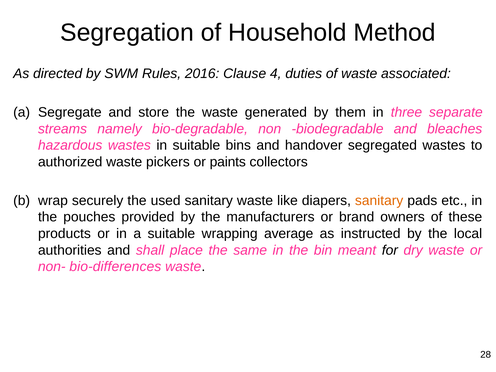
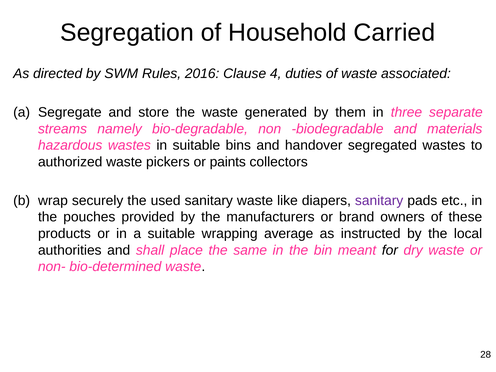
Method: Method -> Carried
bleaches: bleaches -> materials
sanitary at (379, 201) colour: orange -> purple
bio-differences: bio-differences -> bio-determined
